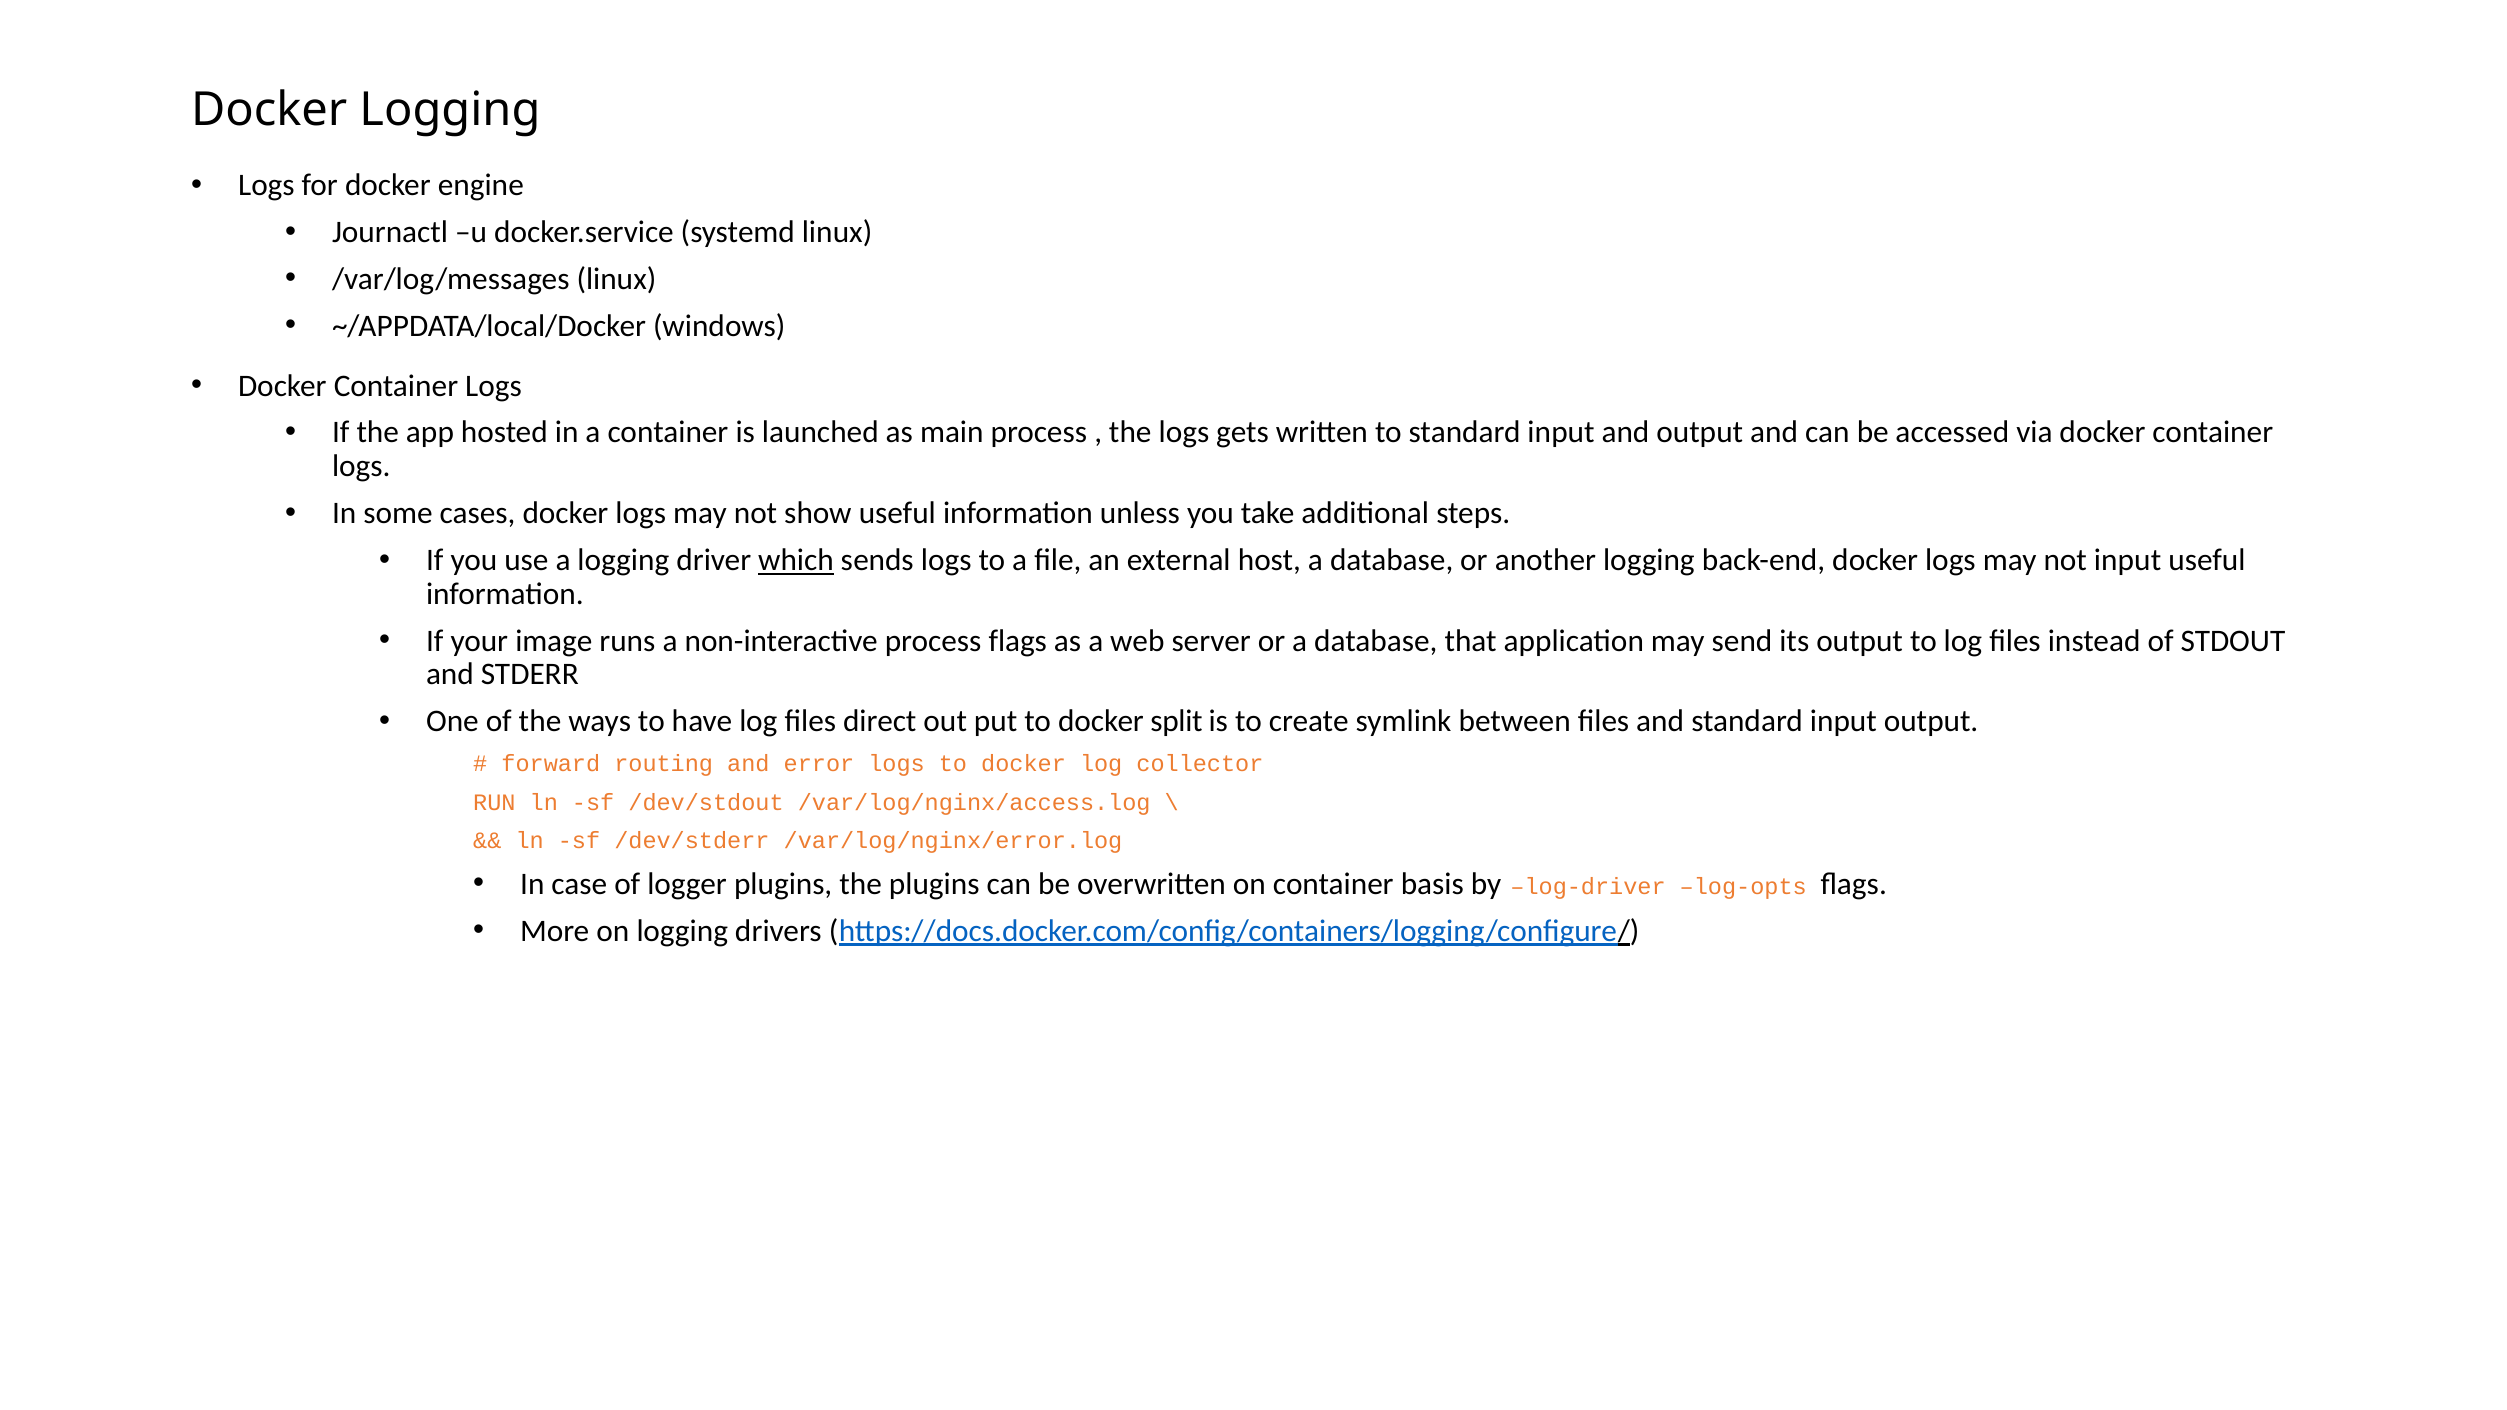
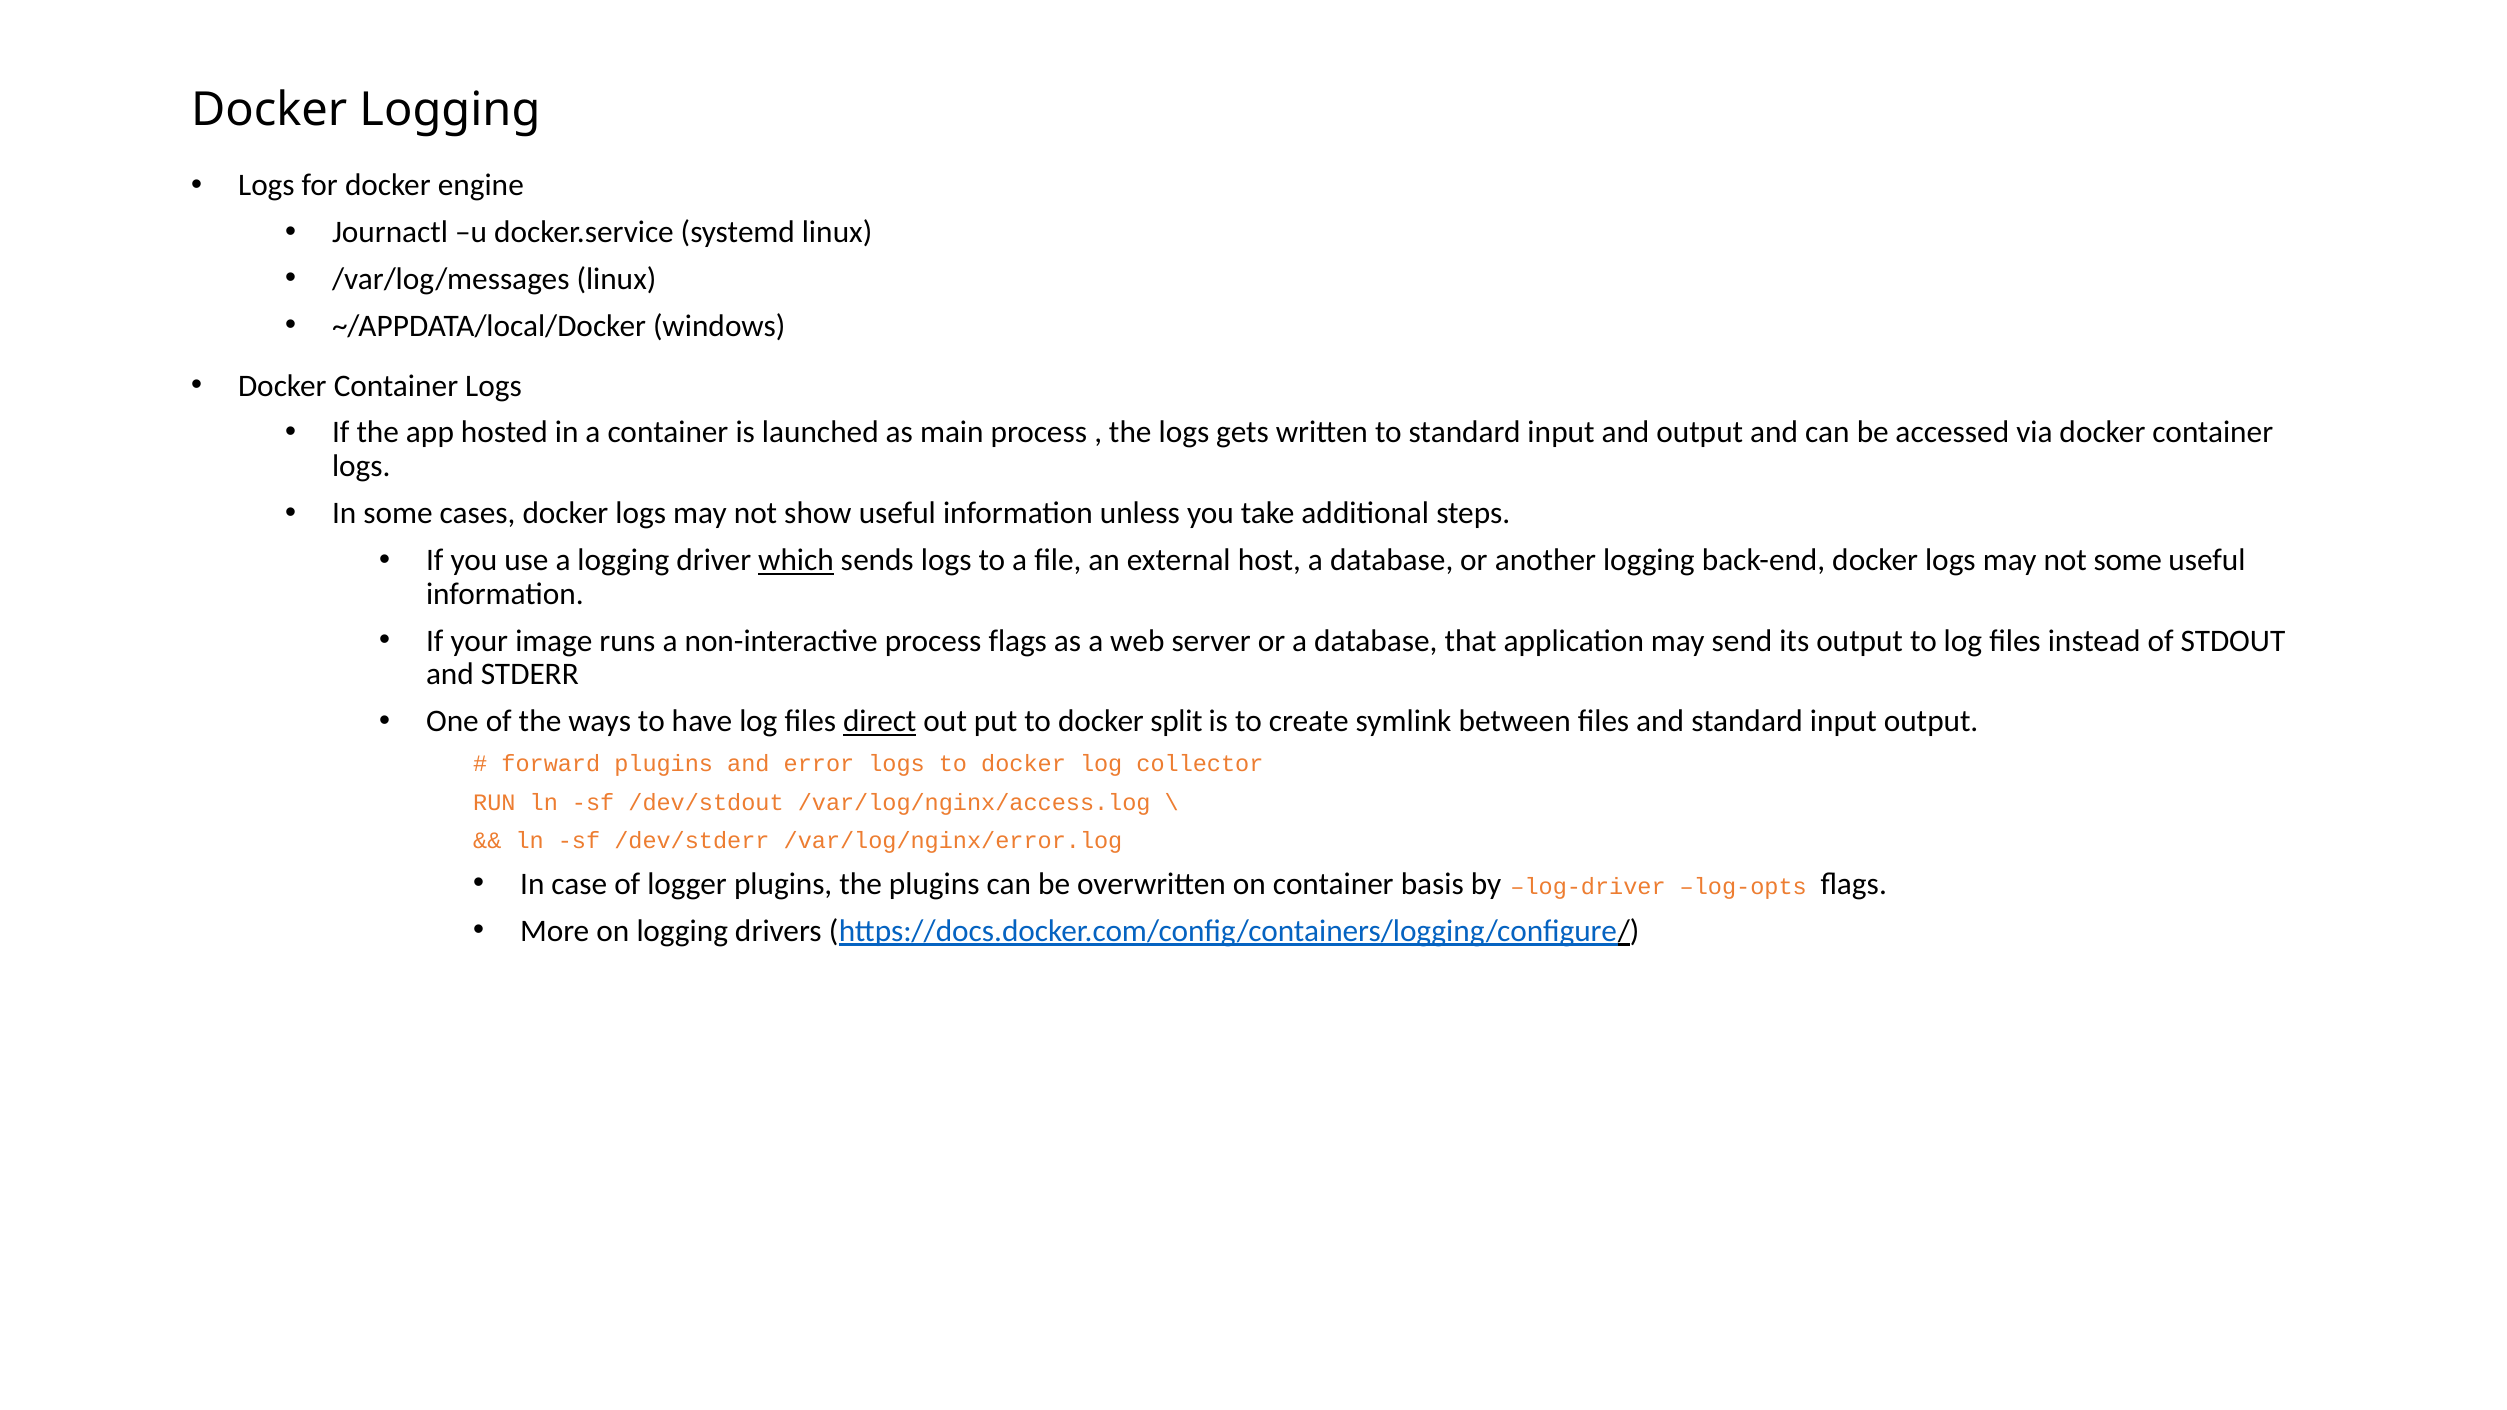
not input: input -> some
direct underline: none -> present
forward routing: routing -> plugins
